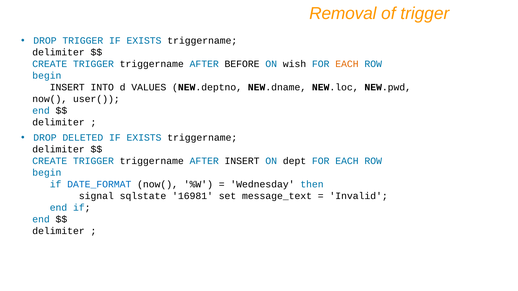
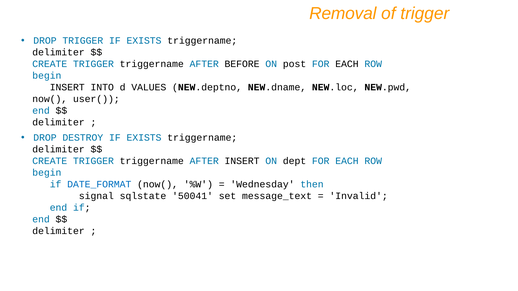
wish: wish -> post
EACH at (347, 64) colour: orange -> black
DELETED: DELETED -> DESTROY
16981: 16981 -> 50041
